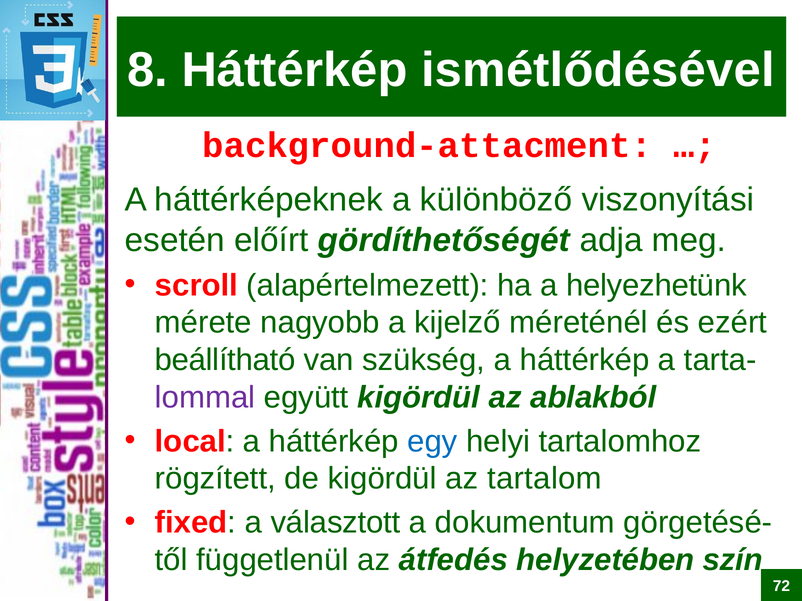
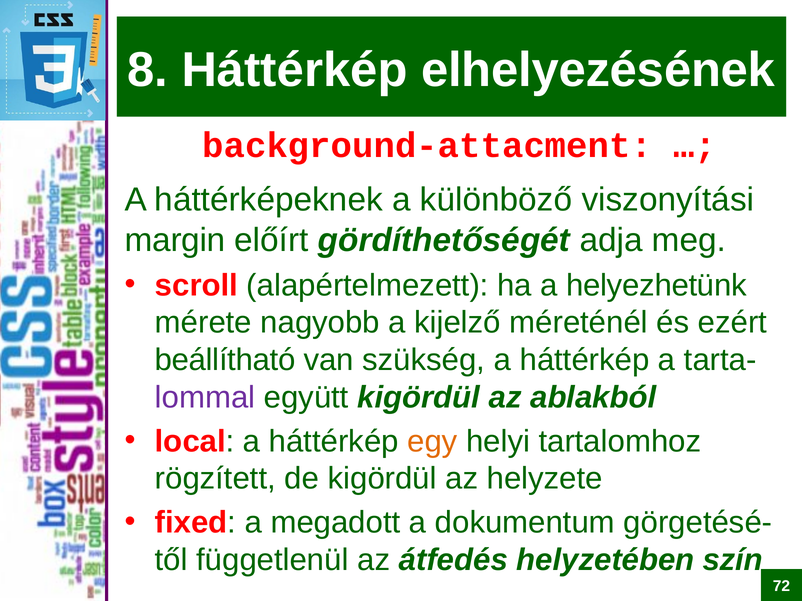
ismétlődésével: ismétlődésével -> elhelyezésének
esetén: esetén -> margin
egy colour: blue -> orange
tartalom: tartalom -> helyzete
választott: választott -> megadott
